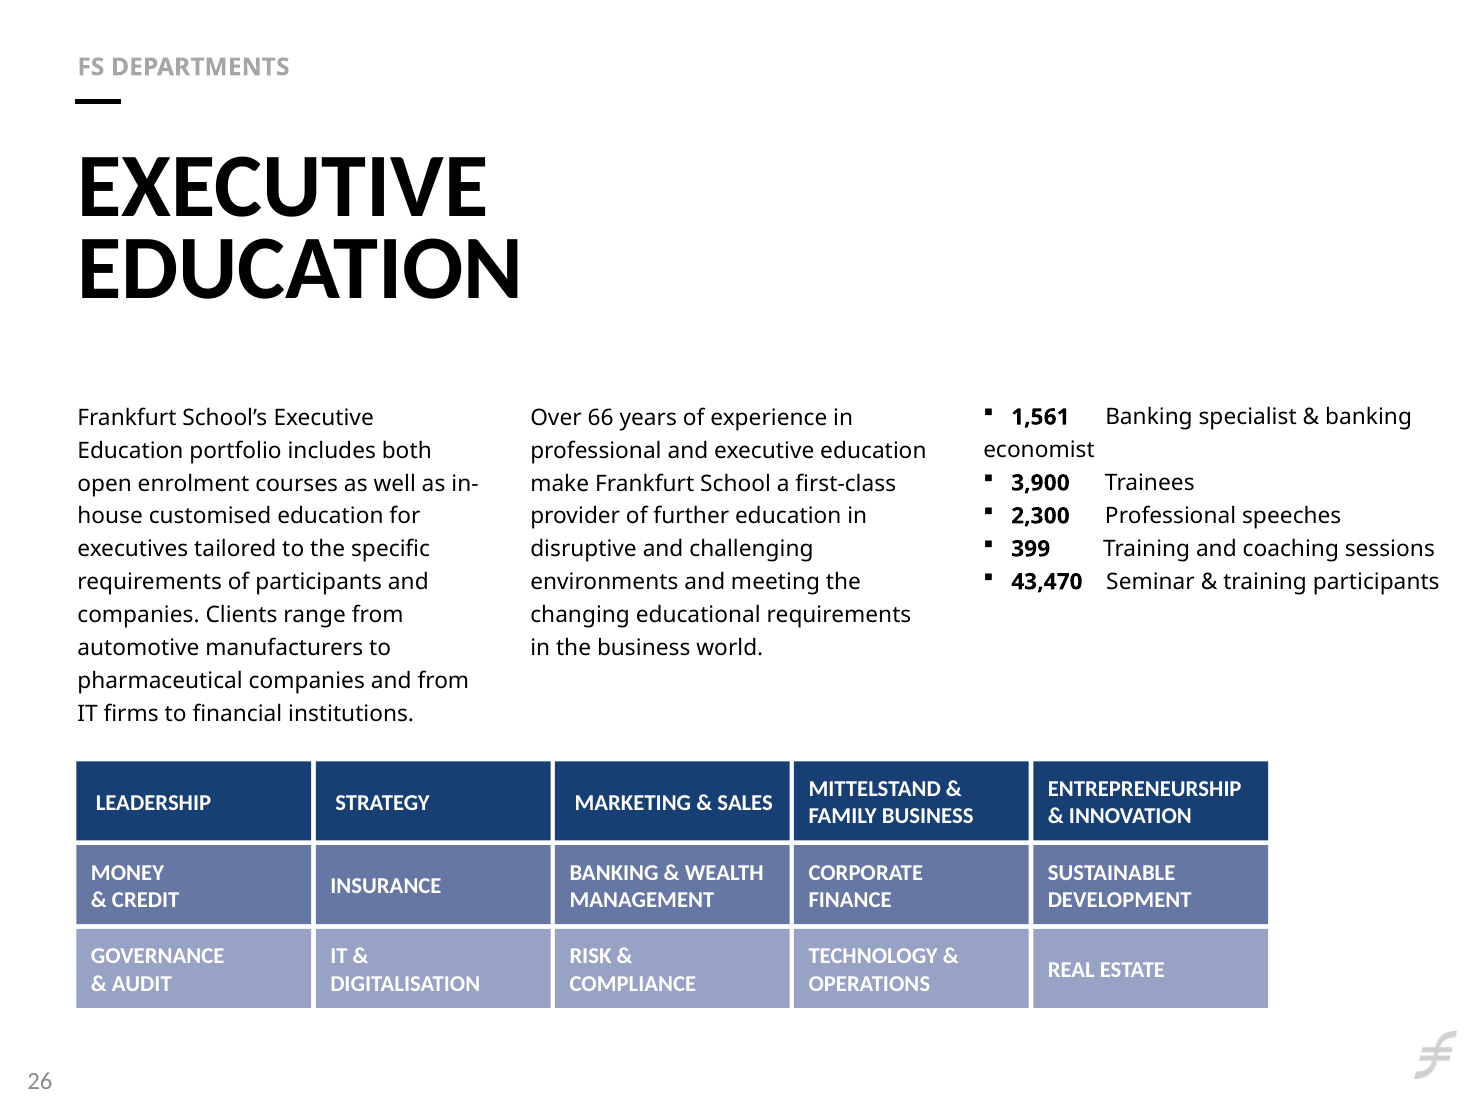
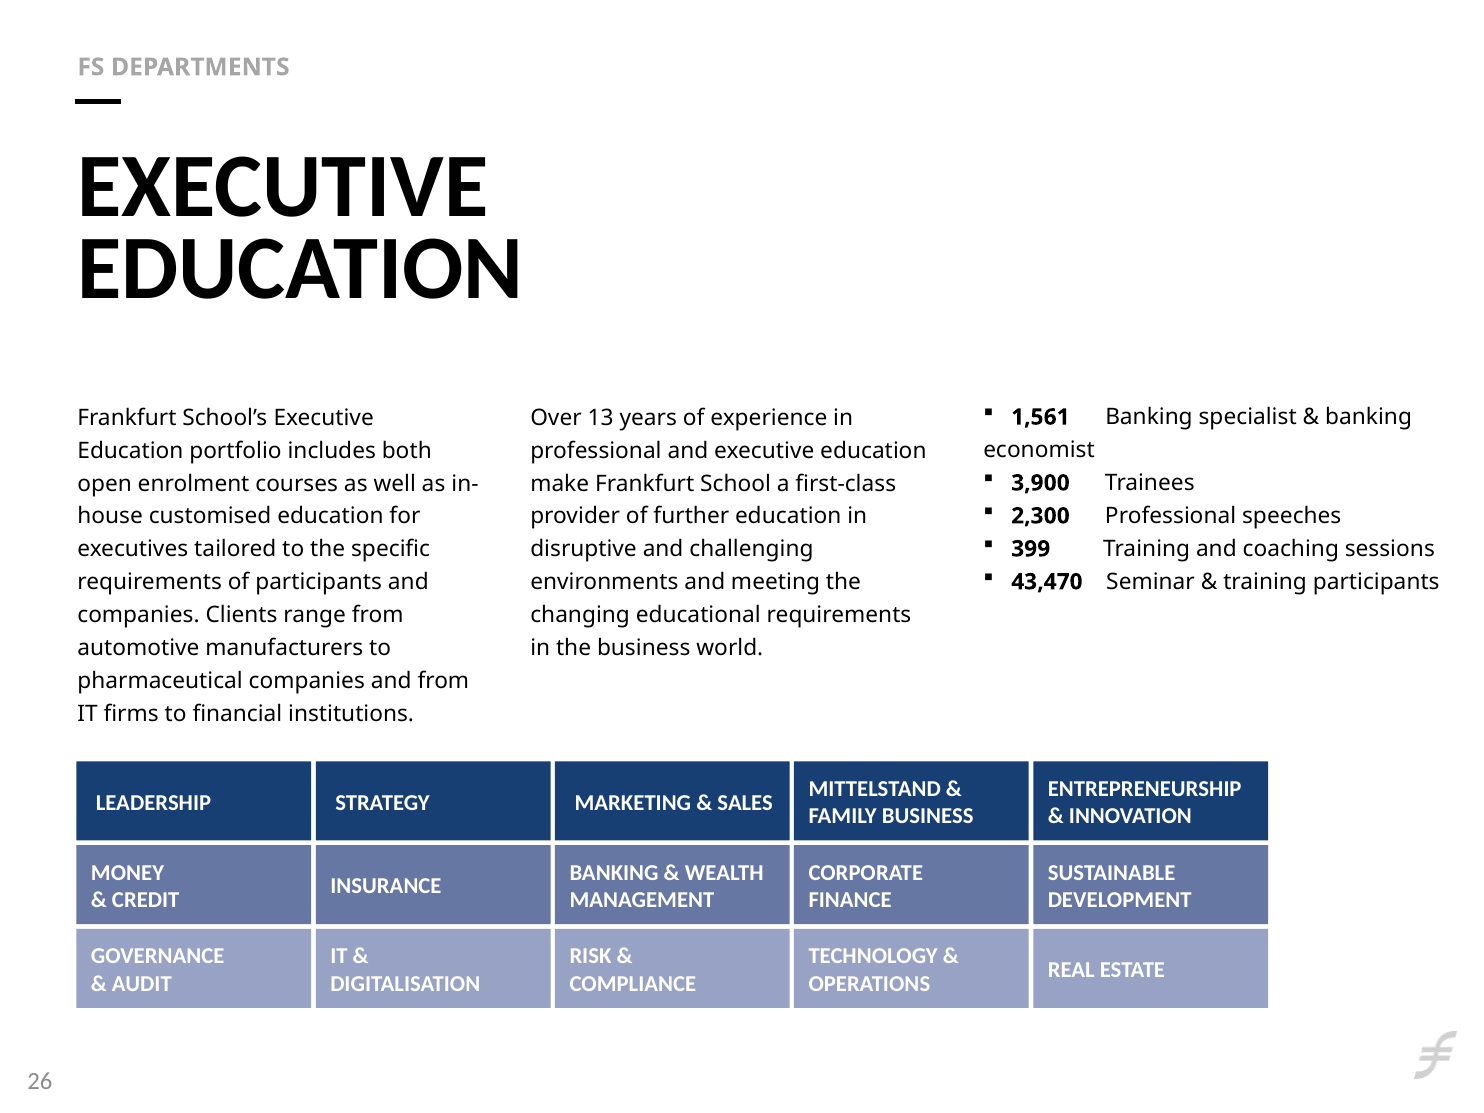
66: 66 -> 13
